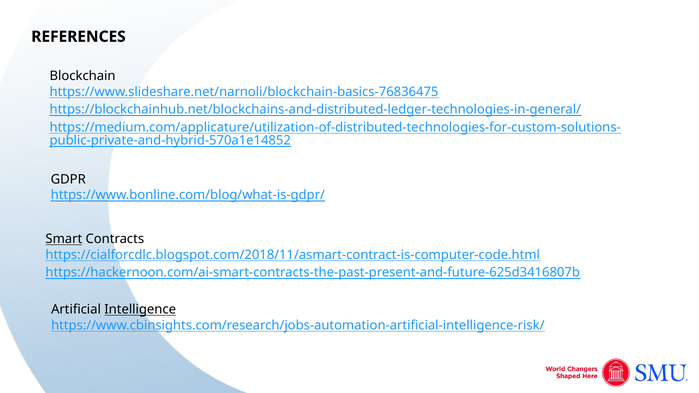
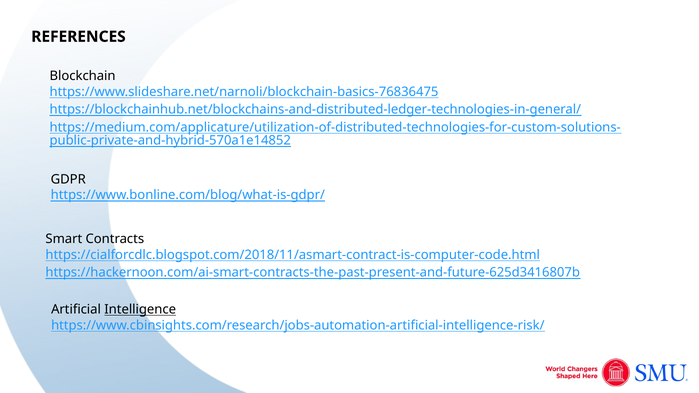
Smart underline: present -> none
